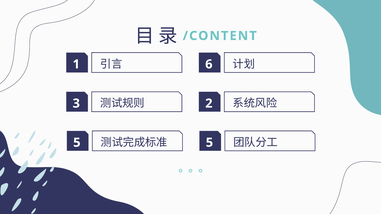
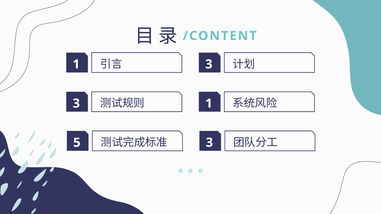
1 6: 6 -> 3
3 2: 2 -> 1
5 5: 5 -> 3
